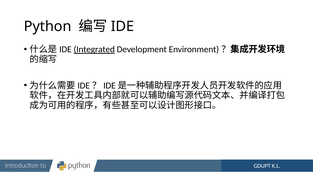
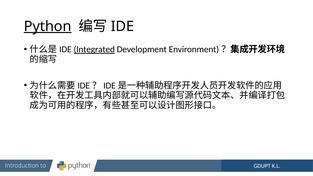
Python underline: none -> present
